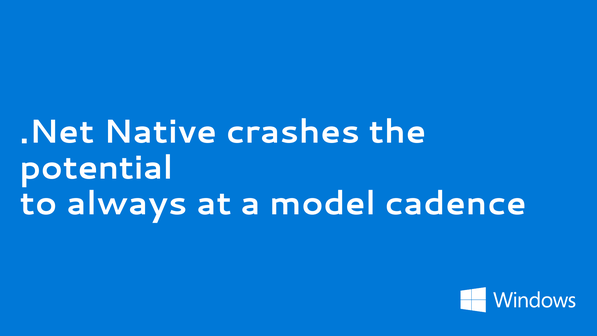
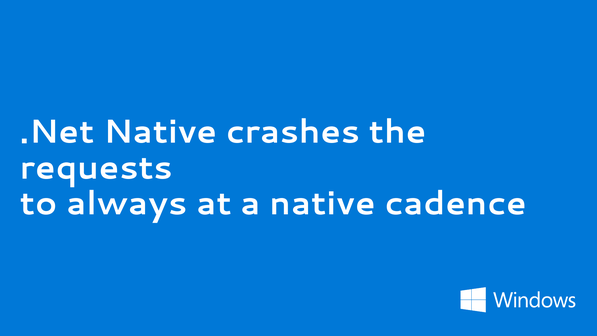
potential: potential -> requests
a model: model -> native
